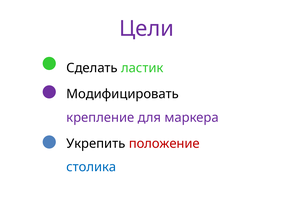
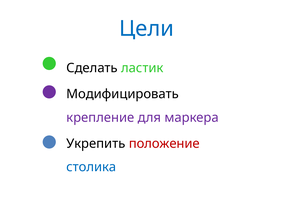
Цели colour: purple -> blue
